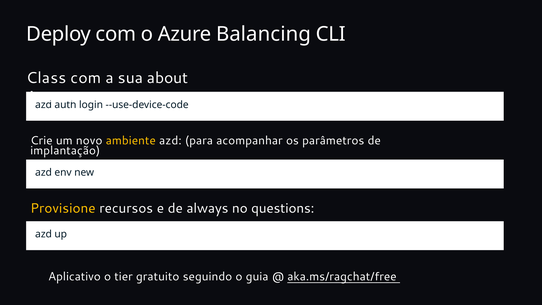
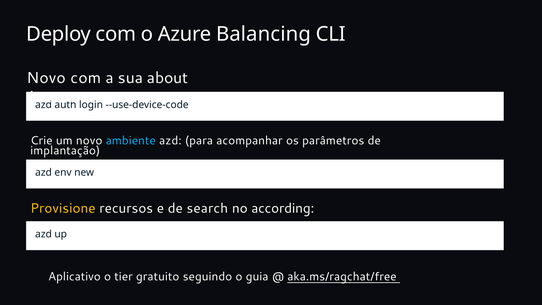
Class at (46, 78): Class -> Novo
ambiente colour: yellow -> light blue
always: always -> search
questions: questions -> according
